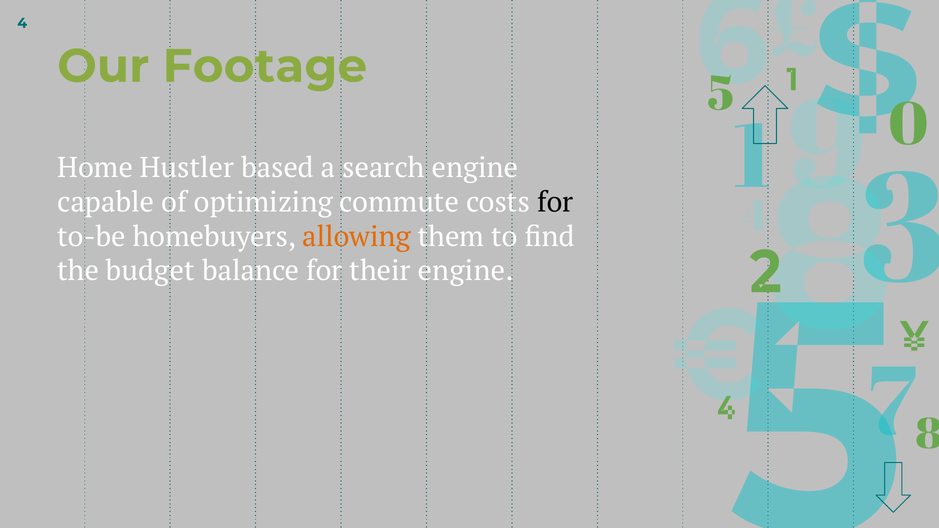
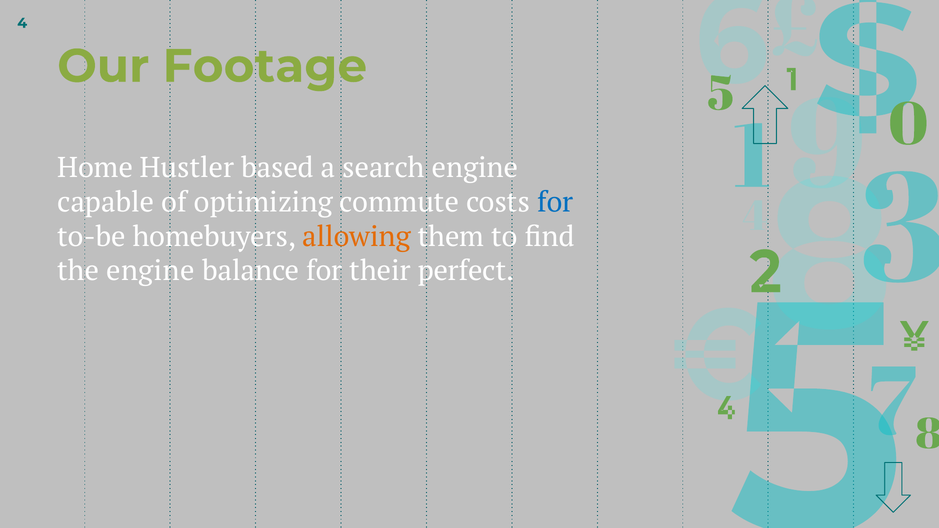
for at (555, 202) colour: black -> blue
the budget: budget -> engine
their engine: engine -> perfect
